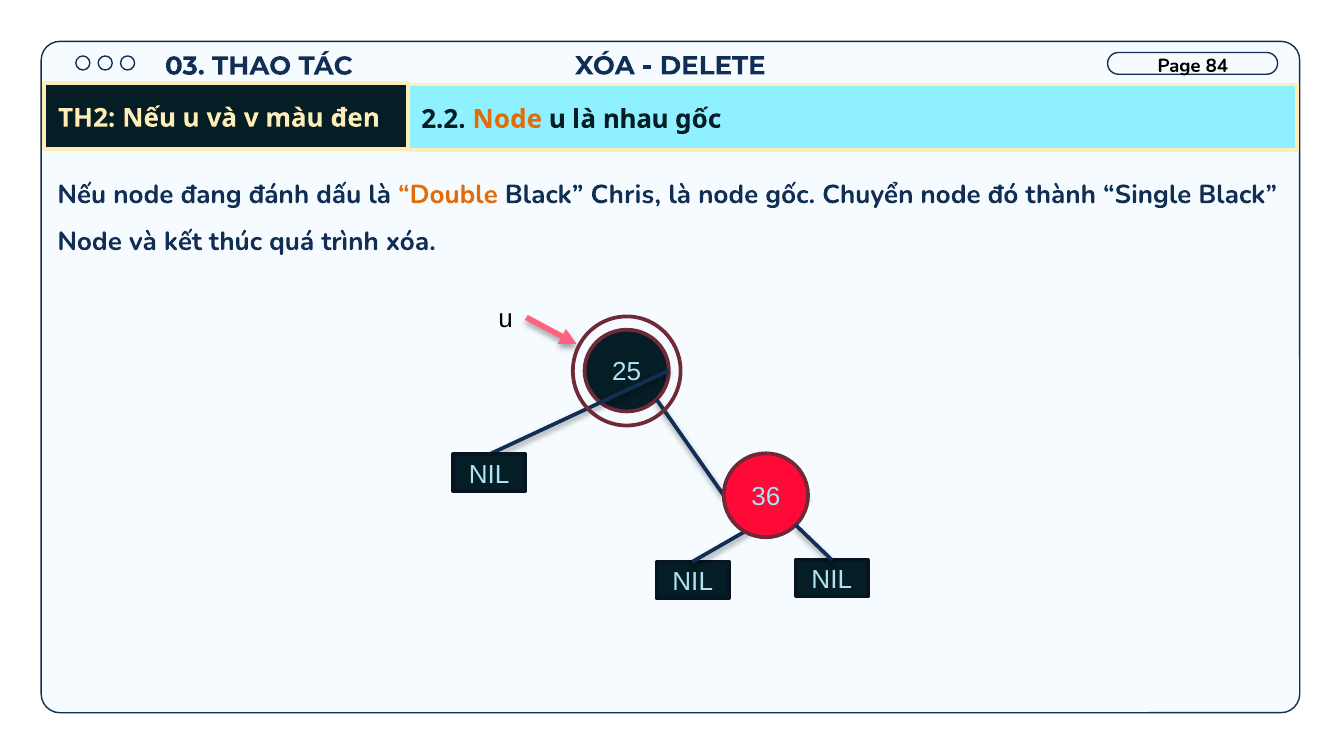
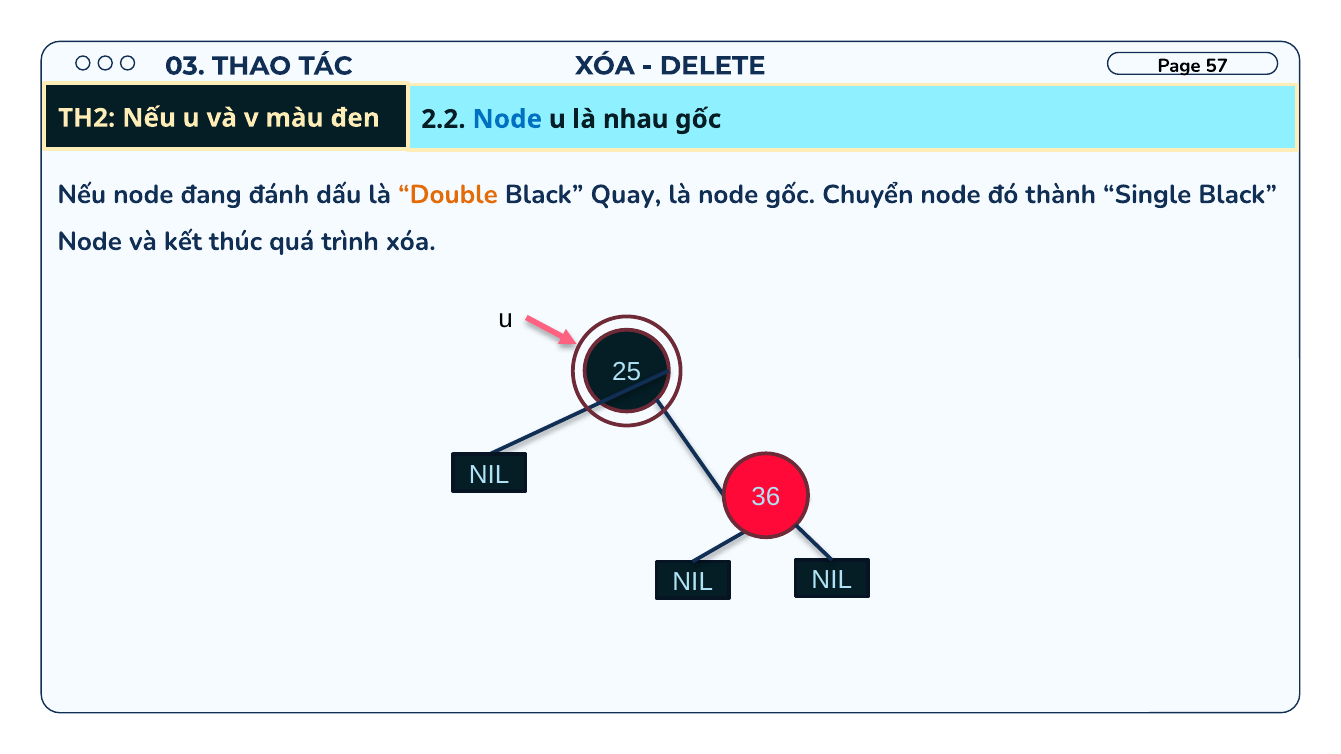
84: 84 -> 57
Node at (507, 119) colour: orange -> blue
Chris: Chris -> Quay
